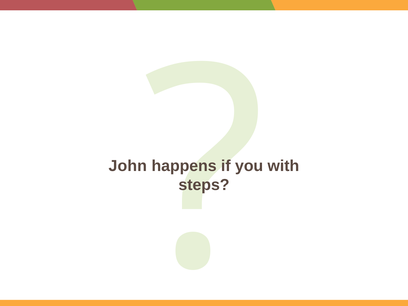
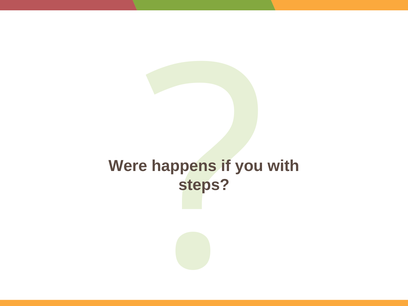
John: John -> Were
